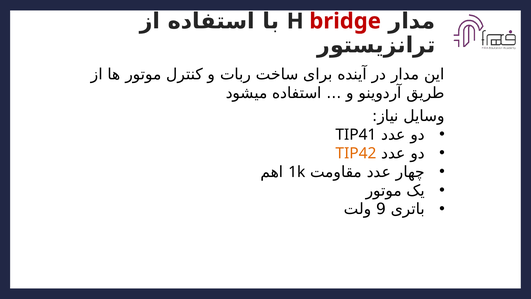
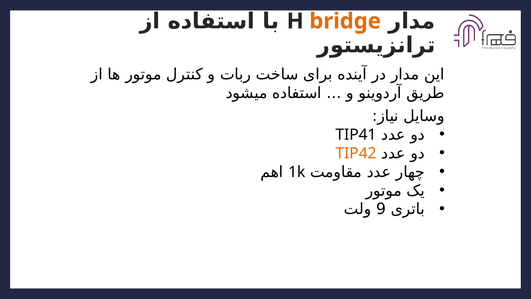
bridge colour: red -> orange
